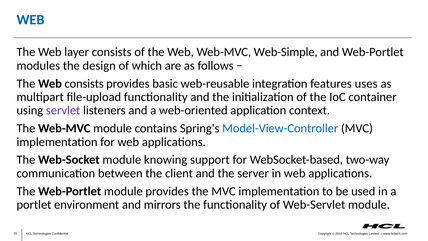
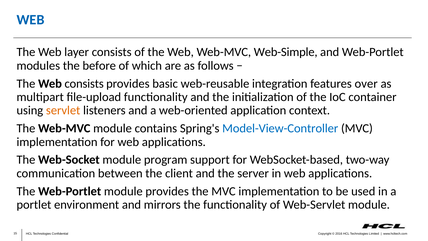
design: design -> before
uses: uses -> over
servlet colour: purple -> orange
knowing: knowing -> program
